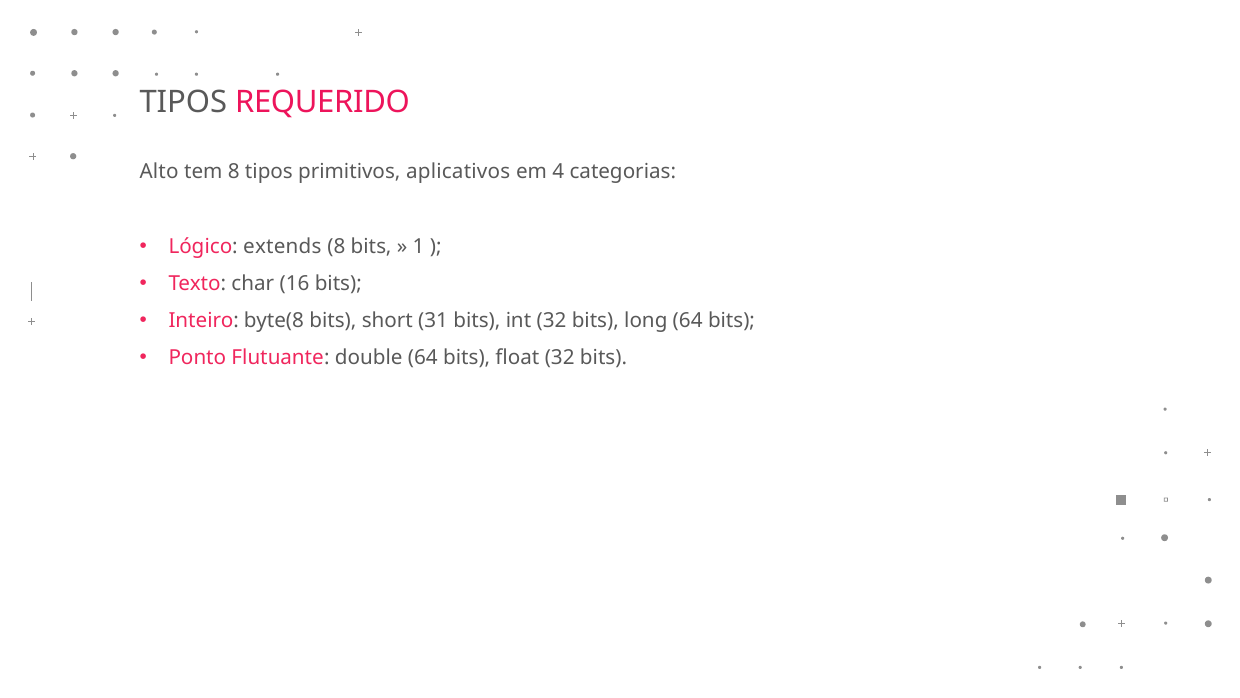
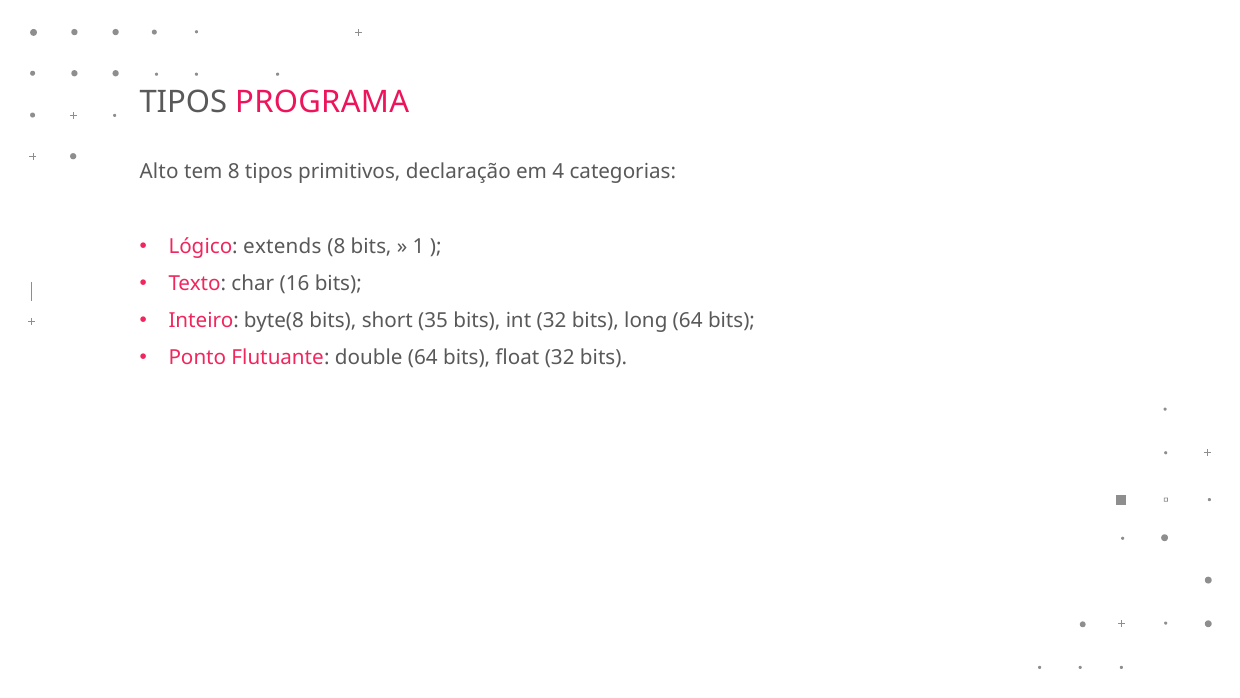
REQUERIDO: REQUERIDO -> PROGRAMA
aplicativos: aplicativos -> declaração
31: 31 -> 35
